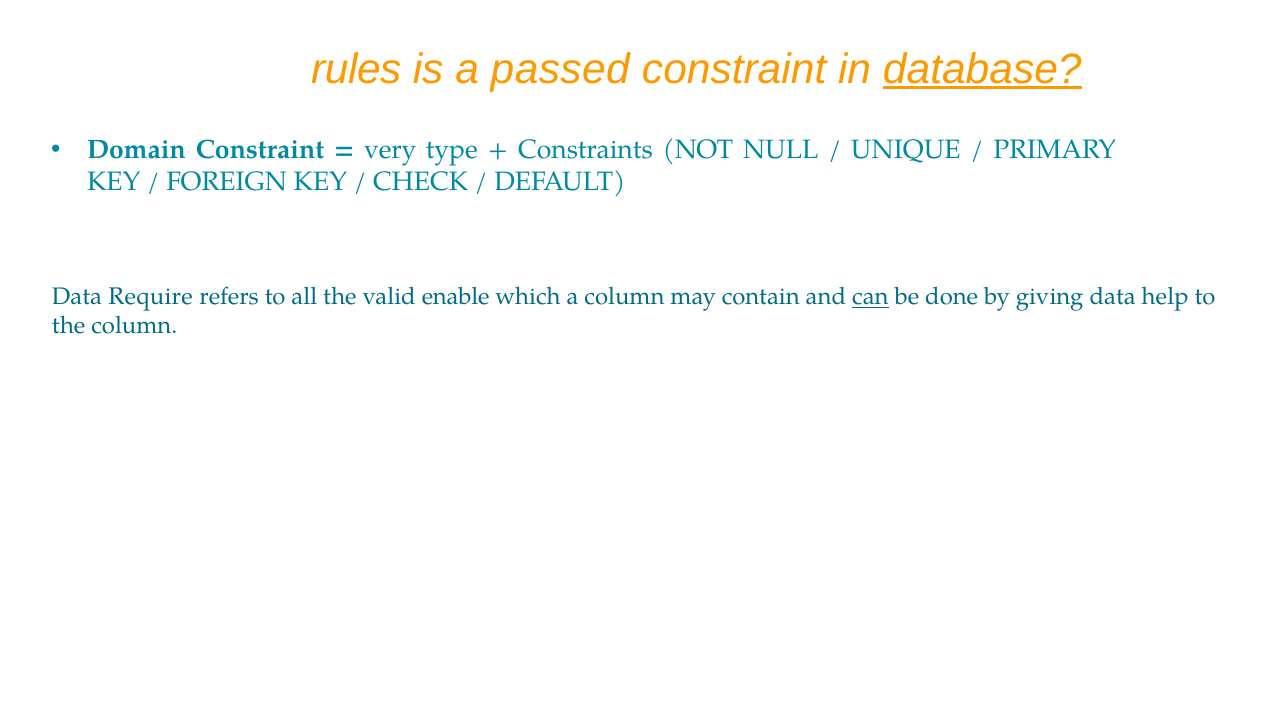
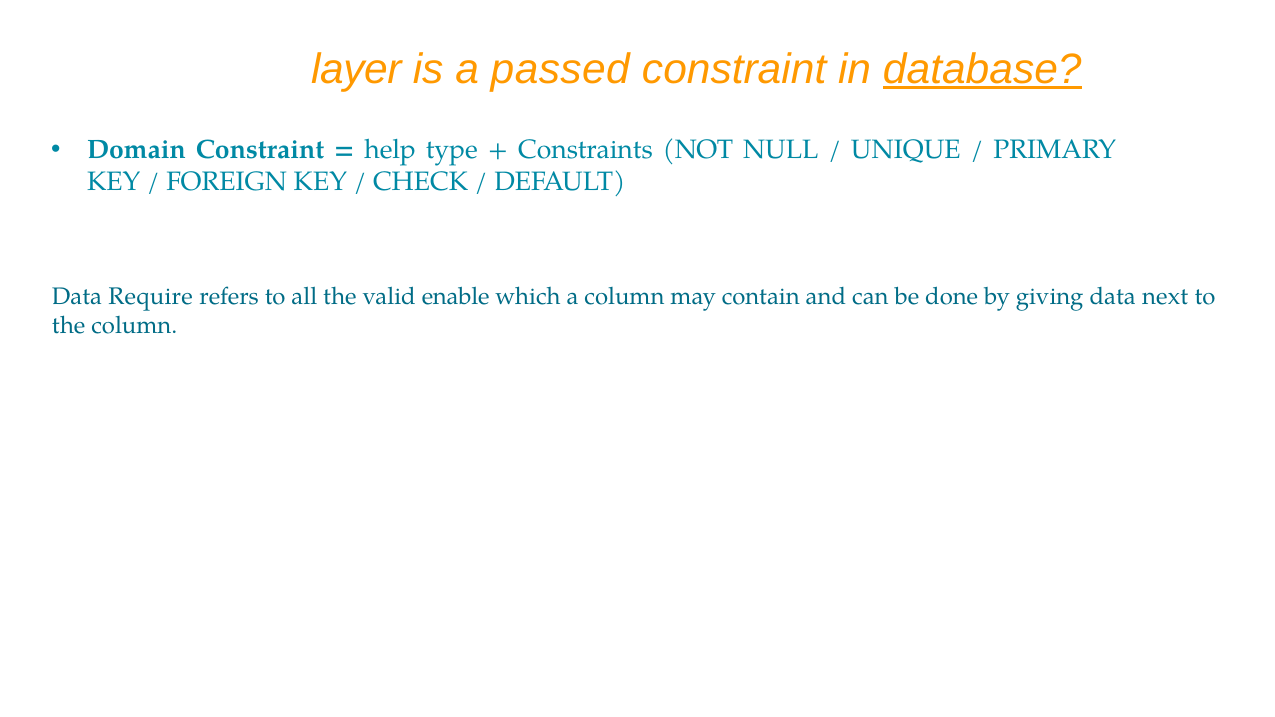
rules: rules -> layer
very: very -> help
can underline: present -> none
help: help -> next
